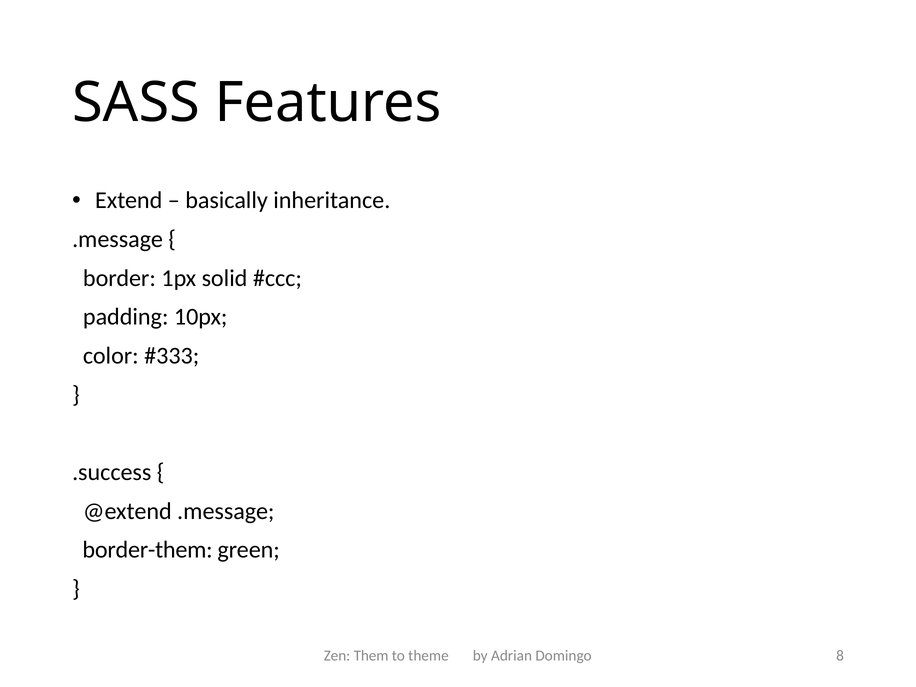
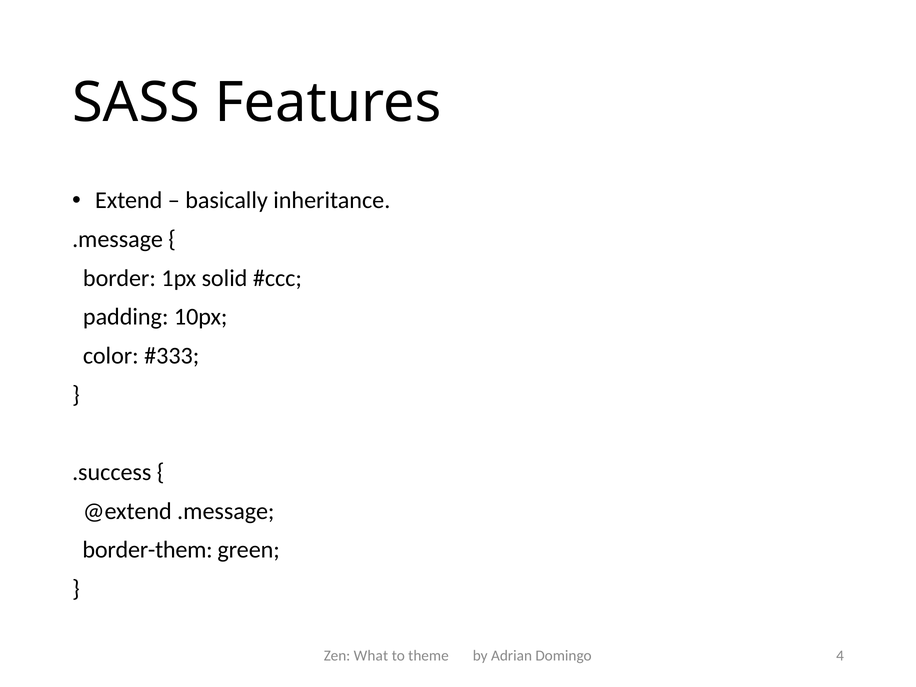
Them: Them -> What
8: 8 -> 4
